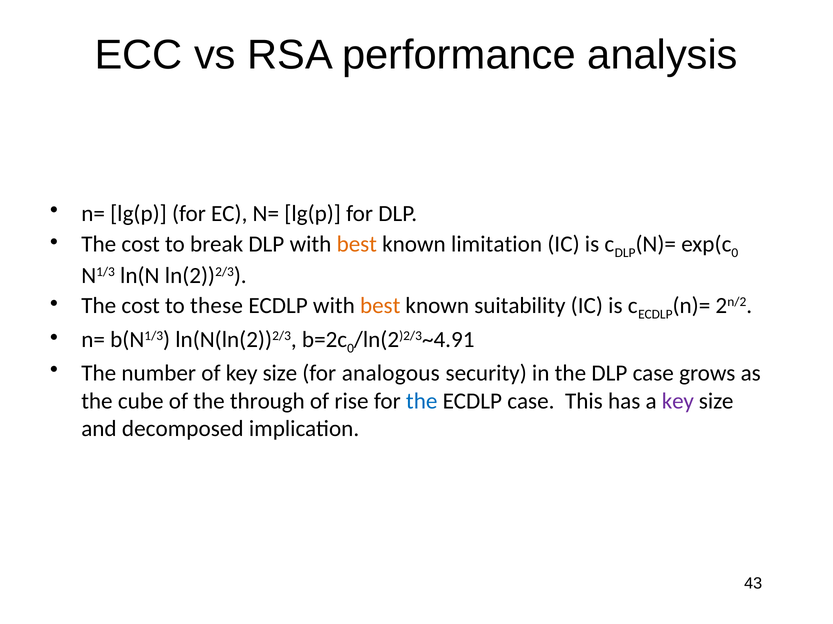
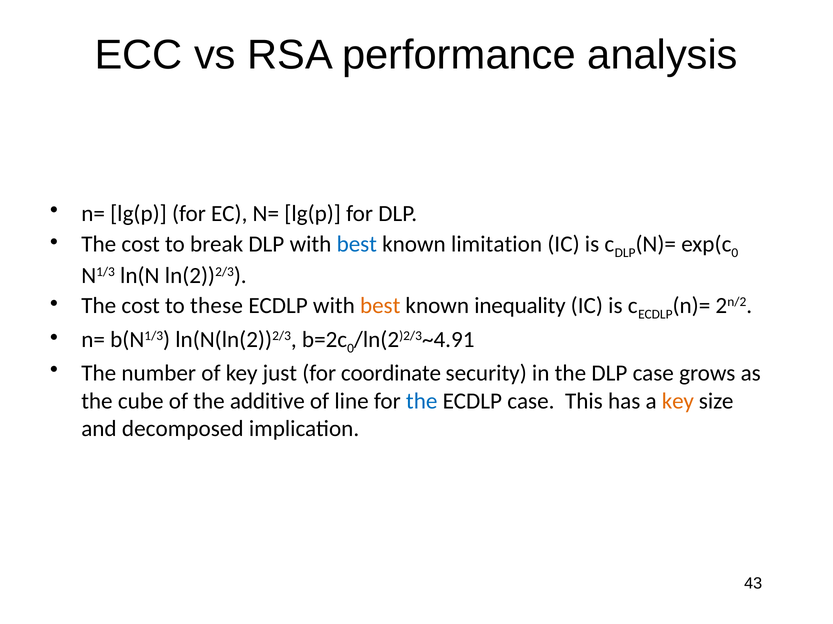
best at (357, 244) colour: orange -> blue
suitability: suitability -> inequality
of key size: size -> just
analogous: analogous -> coordinate
through: through -> additive
rise: rise -> line
key at (678, 401) colour: purple -> orange
